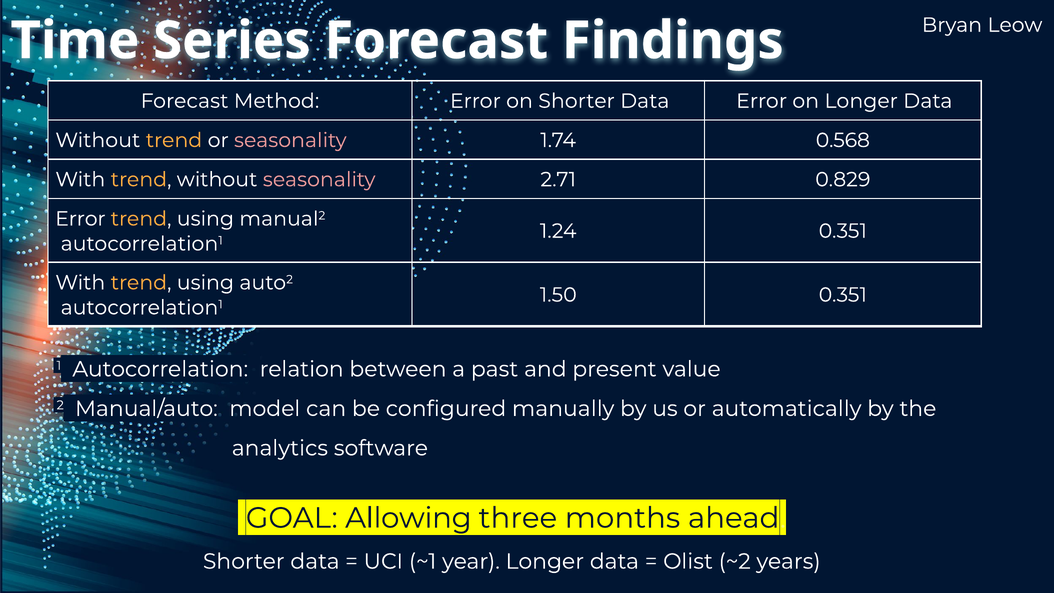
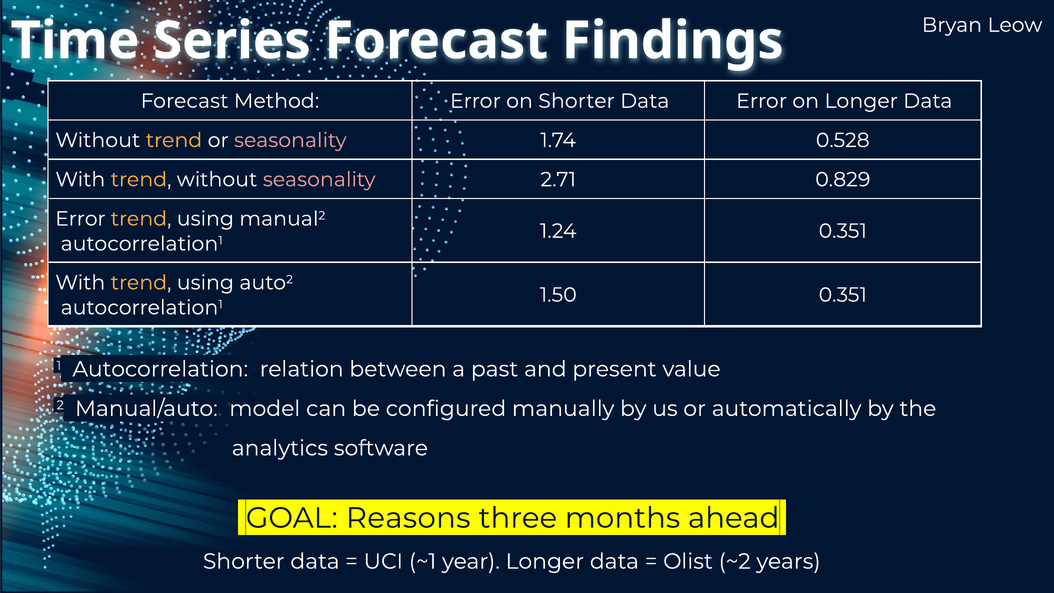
0.568: 0.568 -> 0.528
Allowing: Allowing -> Reasons
